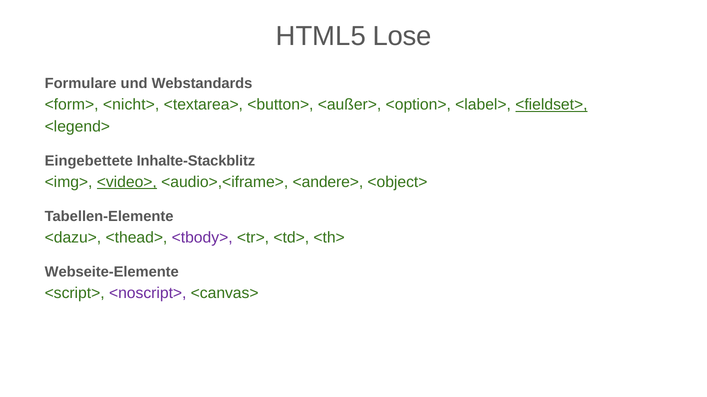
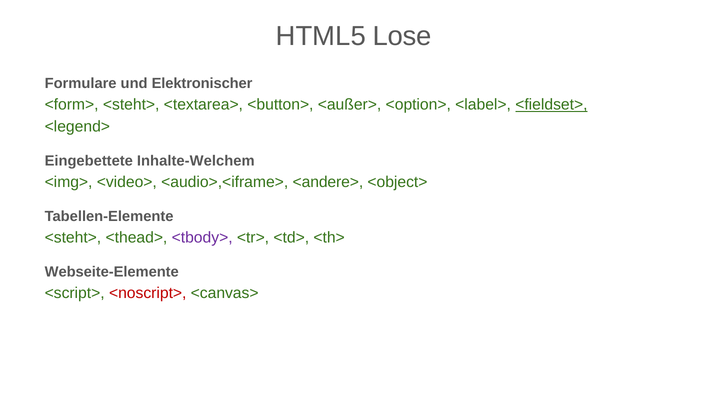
Webstandards: Webstandards -> Elektronischer
<form> <nicht>: <nicht> -> <steht>
Inhalte-Stackblitz: Inhalte-Stackblitz -> Inhalte-Welchem
<video> underline: present -> none
<dazu> at (73, 238): <dazu> -> <steht>
<noscript> colour: purple -> red
